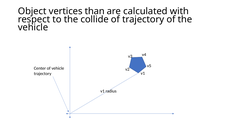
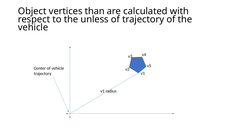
collide: collide -> unless
